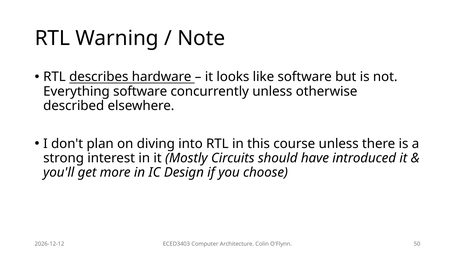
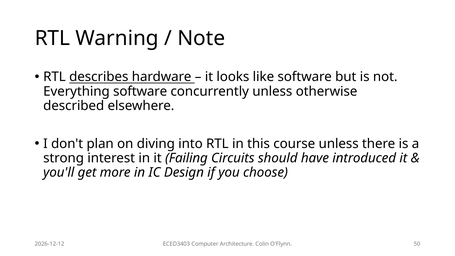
Mostly: Mostly -> Failing
